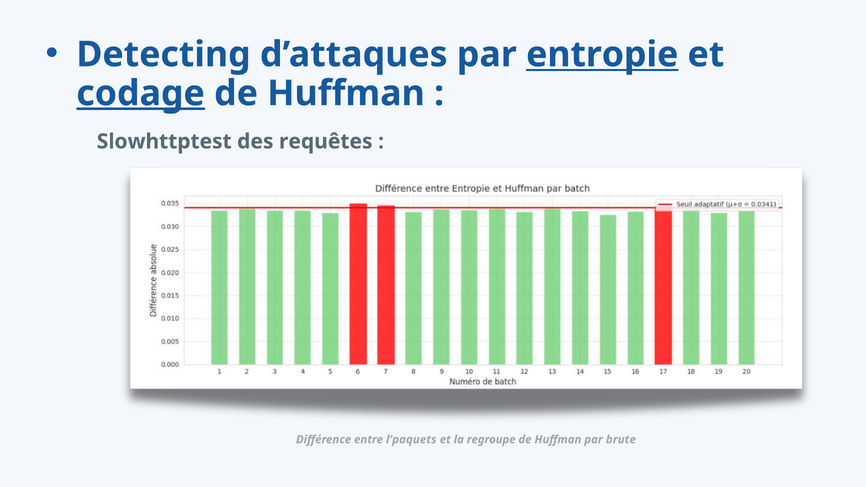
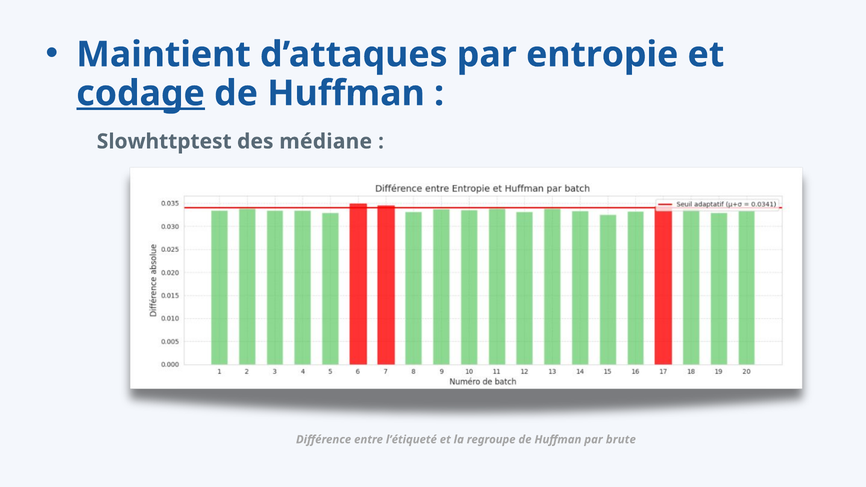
Detecting: Detecting -> Maintient
entropie underline: present -> none
requêtes: requêtes -> médiane
l’paquets: l’paquets -> l’étiqueté
